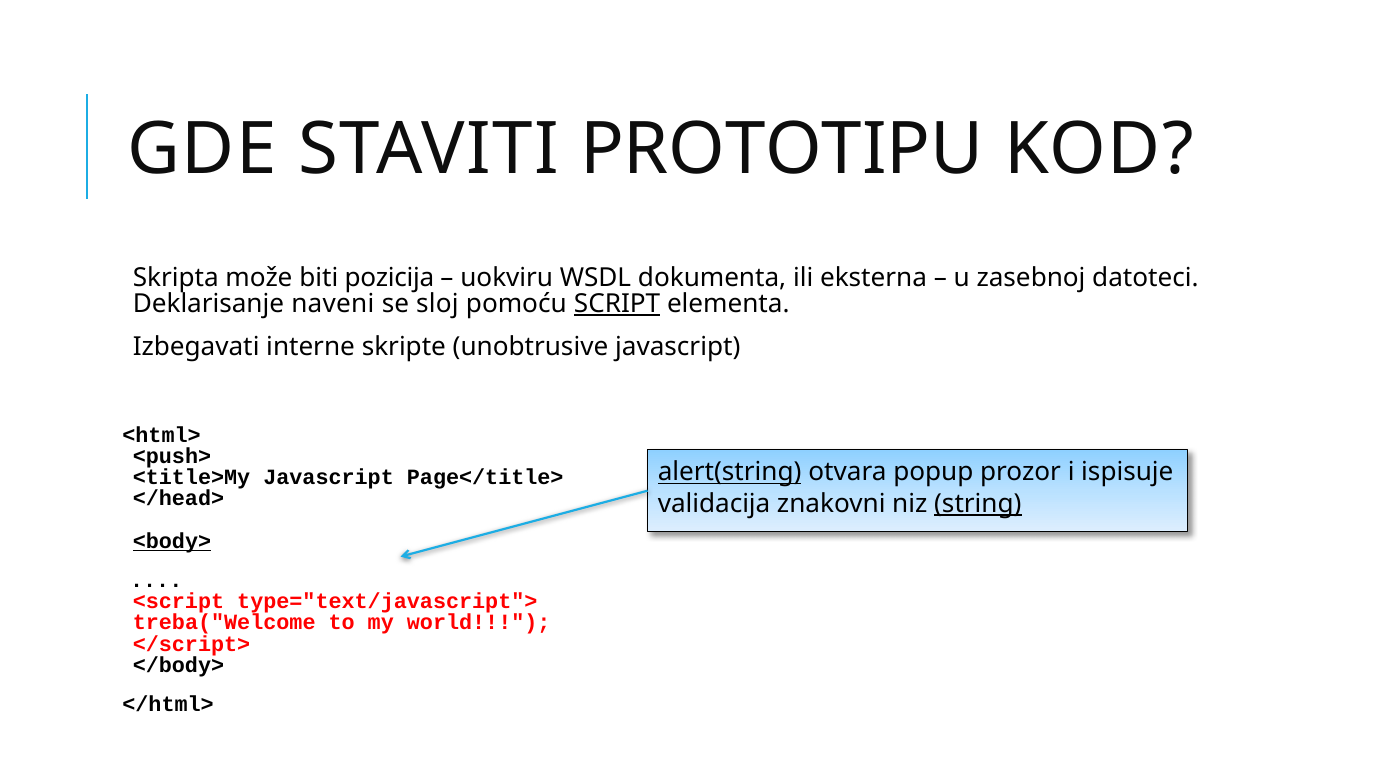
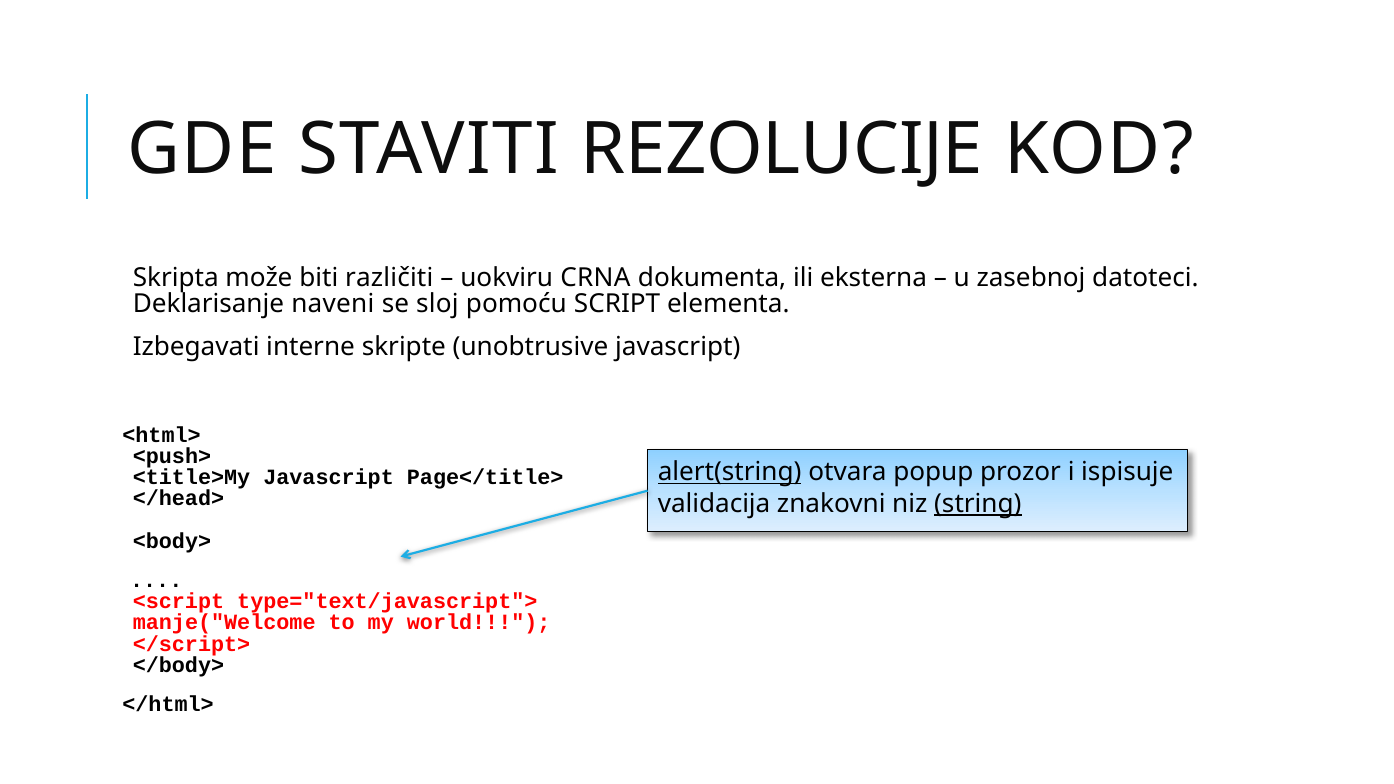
PROTOTIPU: PROTOTIPU -> REZOLUCIJE
pozicija: pozicija -> različiti
WSDL: WSDL -> CRNA
SCRIPT underline: present -> none
<body> underline: present -> none
treba("Welcome: treba("Welcome -> manje("Welcome
